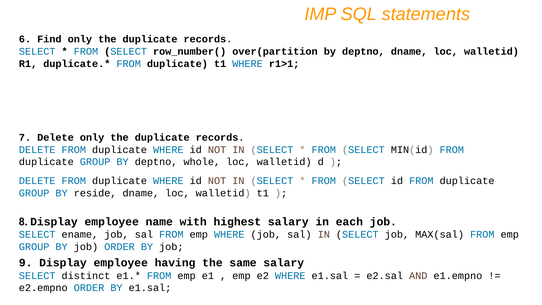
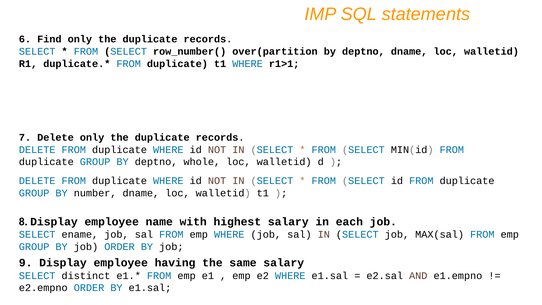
reside: reside -> number
